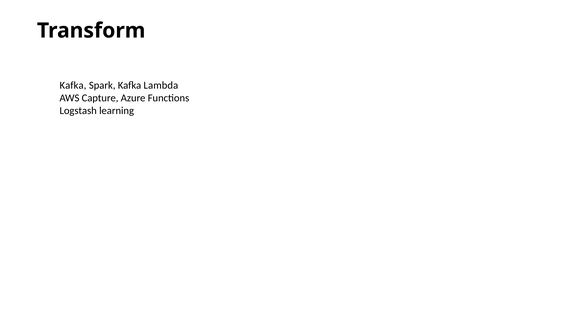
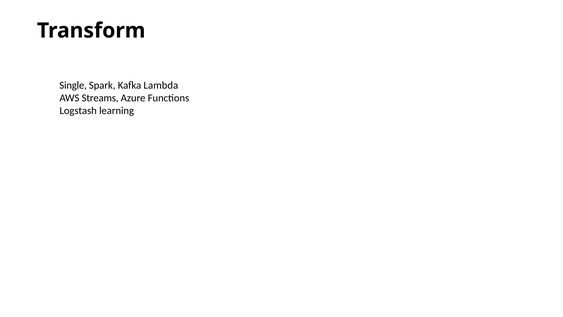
Kafka at (73, 85): Kafka -> Single
Capture: Capture -> Streams
